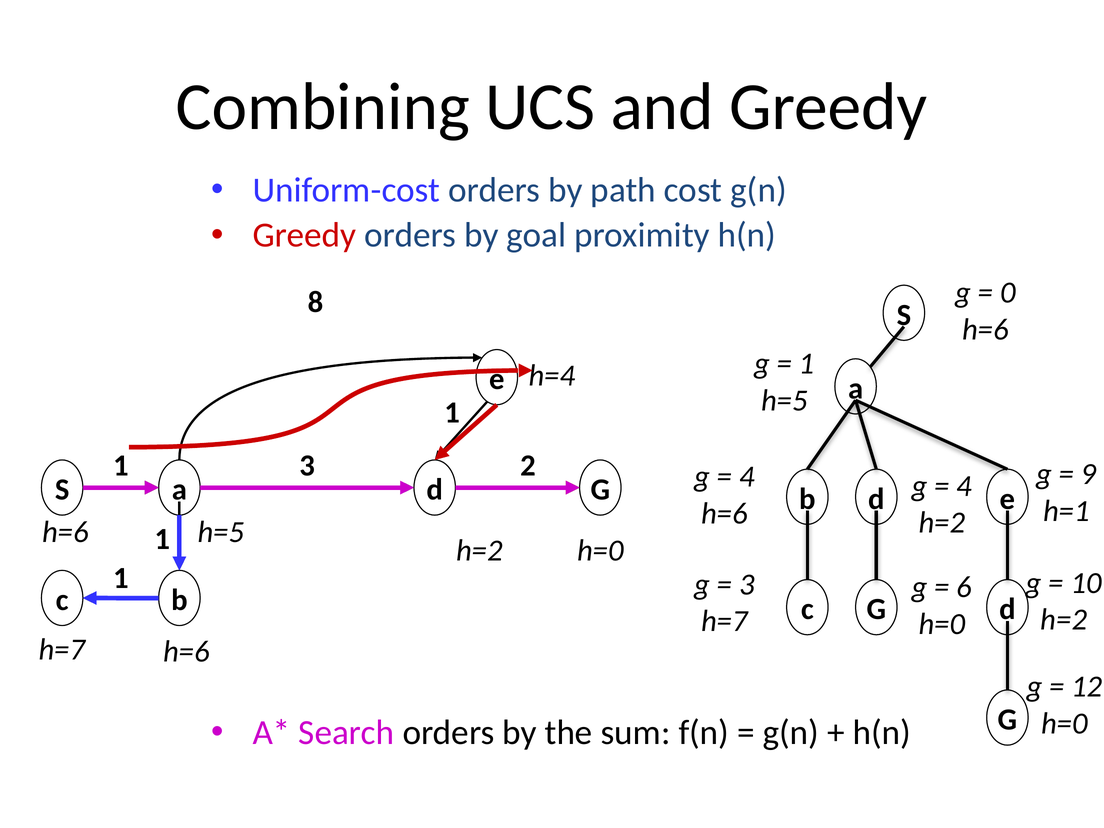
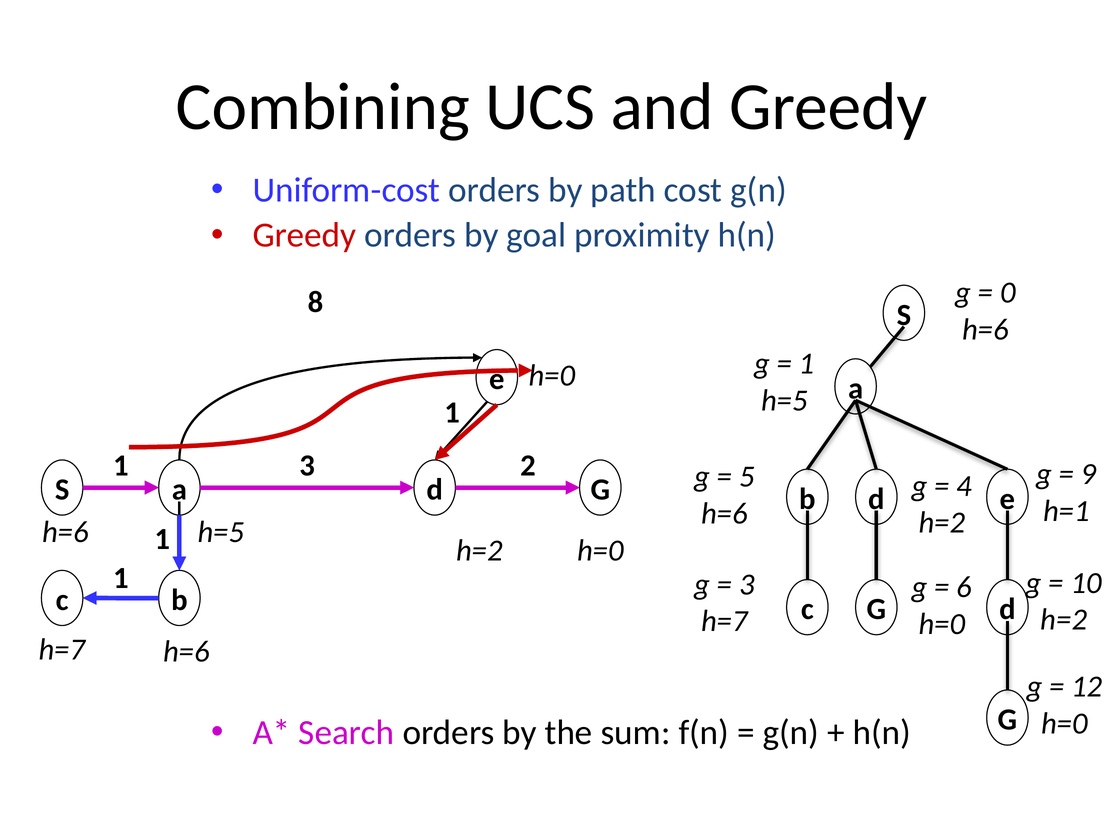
h=4 at (552, 376): h=4 -> h=0
4 at (747, 477): 4 -> 5
